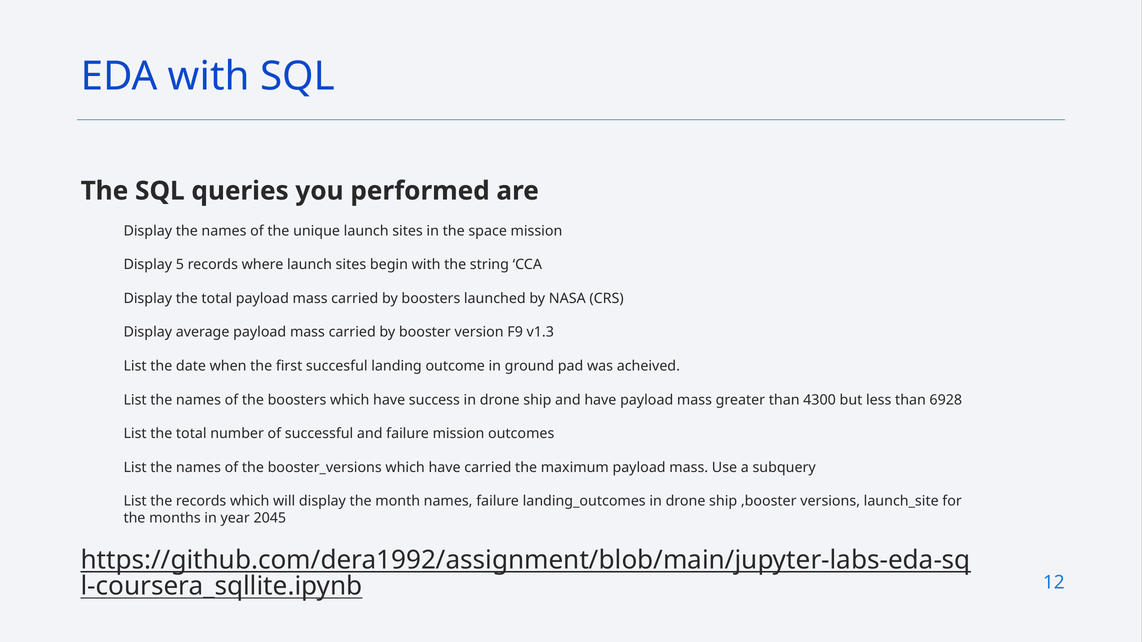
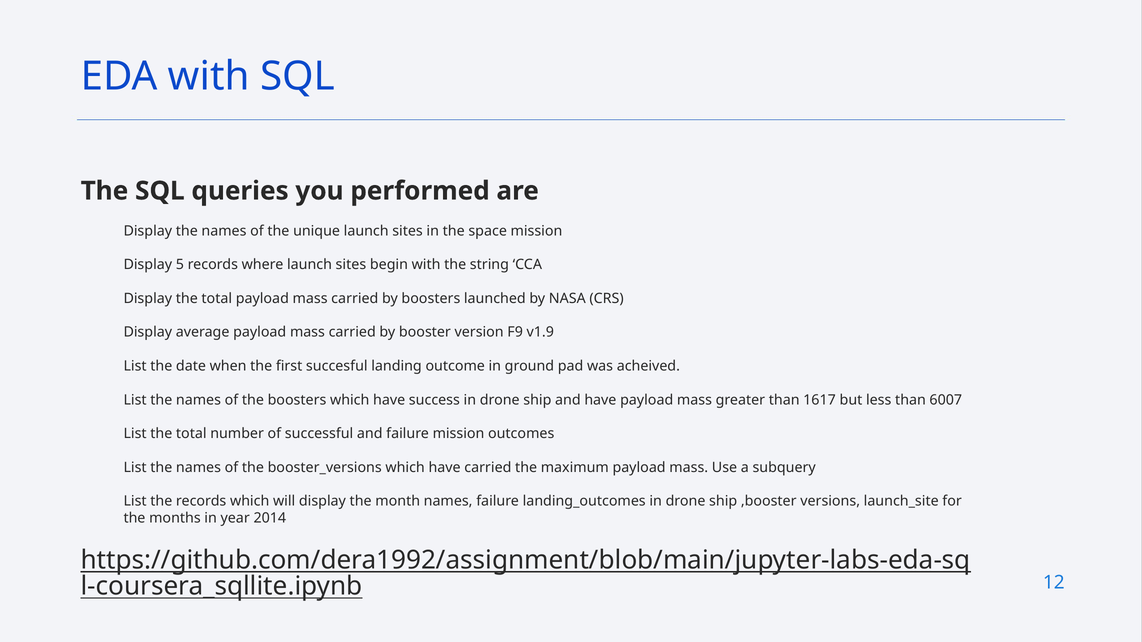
v1.3: v1.3 -> v1.9
4300: 4300 -> 1617
6928: 6928 -> 6007
2045: 2045 -> 2014
